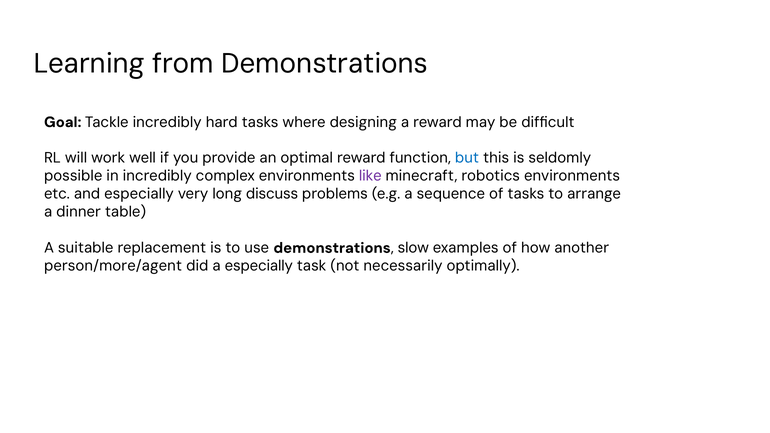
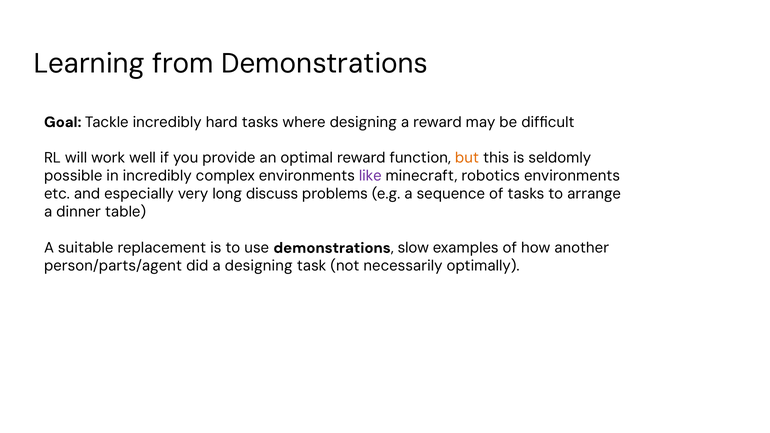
but colour: blue -> orange
person/more/agent: person/more/agent -> person/parts/agent
a especially: especially -> designing
